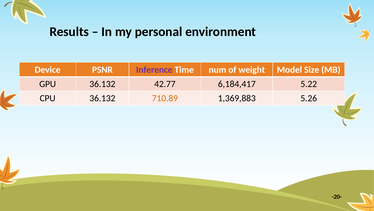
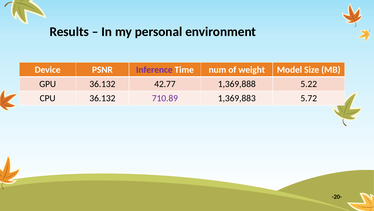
6,184,417: 6,184,417 -> 1,369,888
710.89 colour: orange -> purple
5.26: 5.26 -> 5.72
